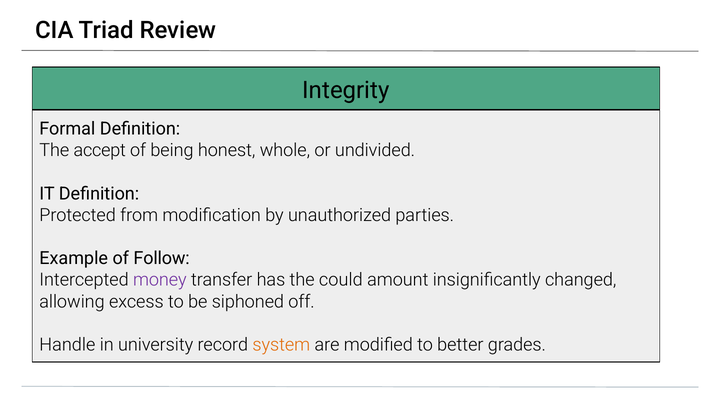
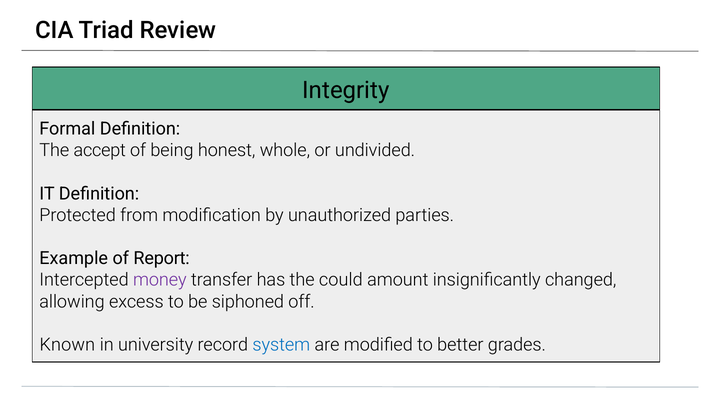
Follow: Follow -> Report
Handle: Handle -> Known
system colour: orange -> blue
